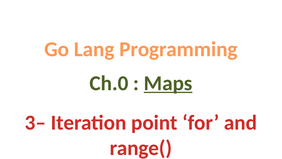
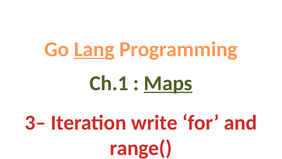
Lang underline: none -> present
Ch.0: Ch.0 -> Ch.1
point: point -> write
